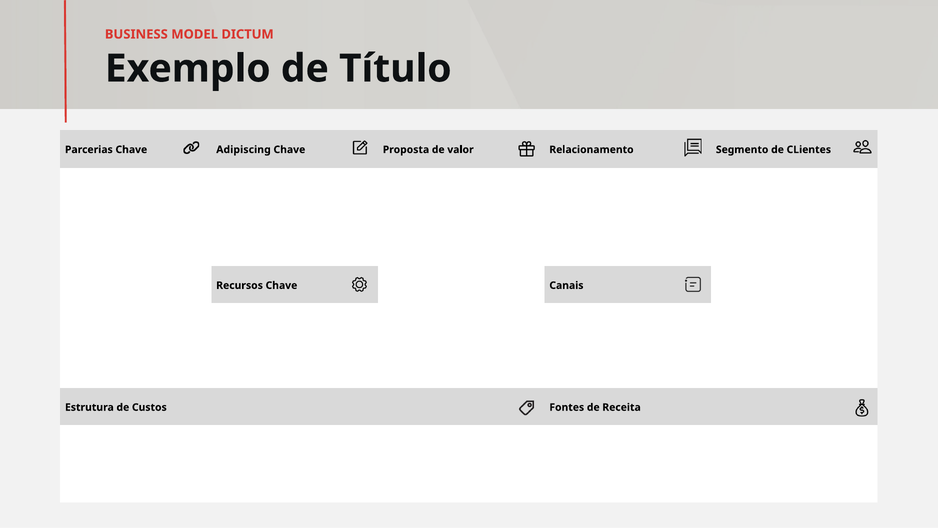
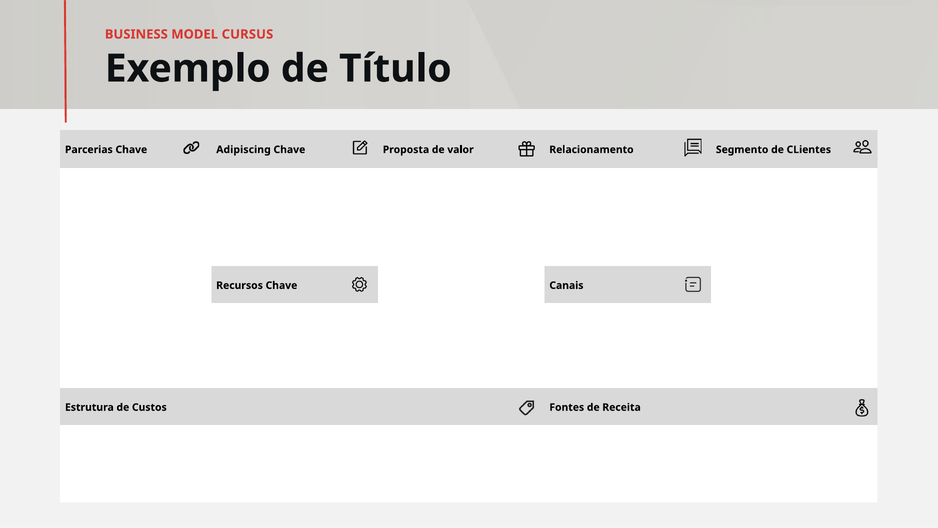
DICTUM: DICTUM -> CURSUS
